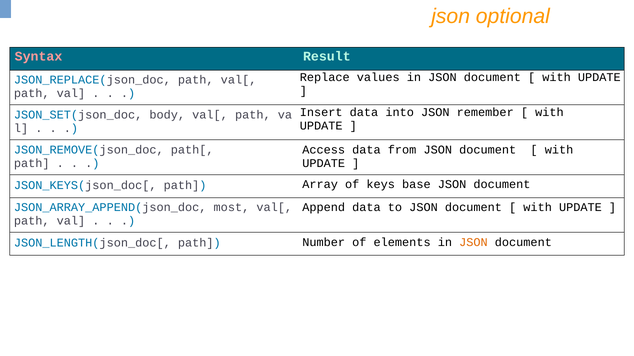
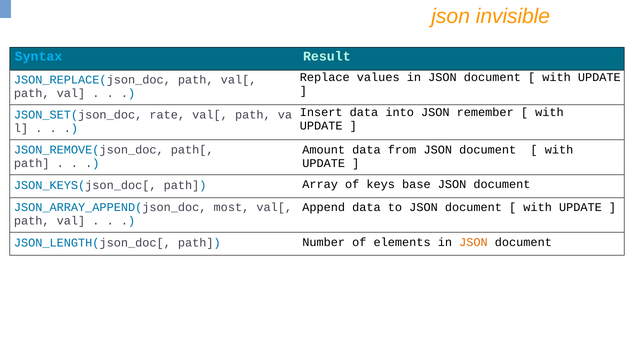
optional: optional -> invisible
Syntax colour: pink -> light blue
body: body -> rate
Access: Access -> Amount
